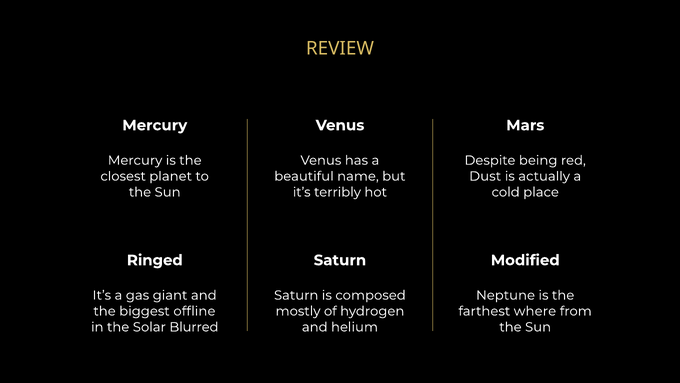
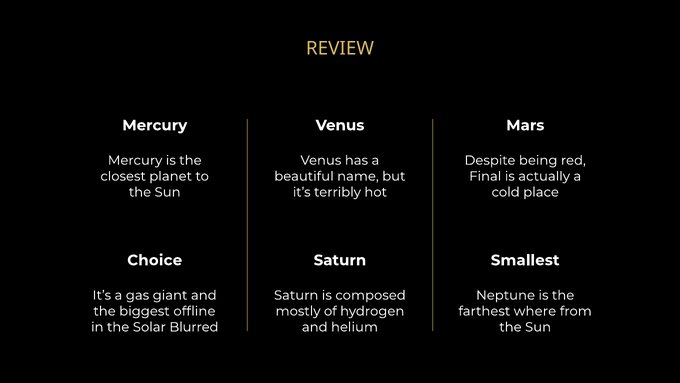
Dust: Dust -> Final
Ringed: Ringed -> Choice
Modified: Modified -> Smallest
